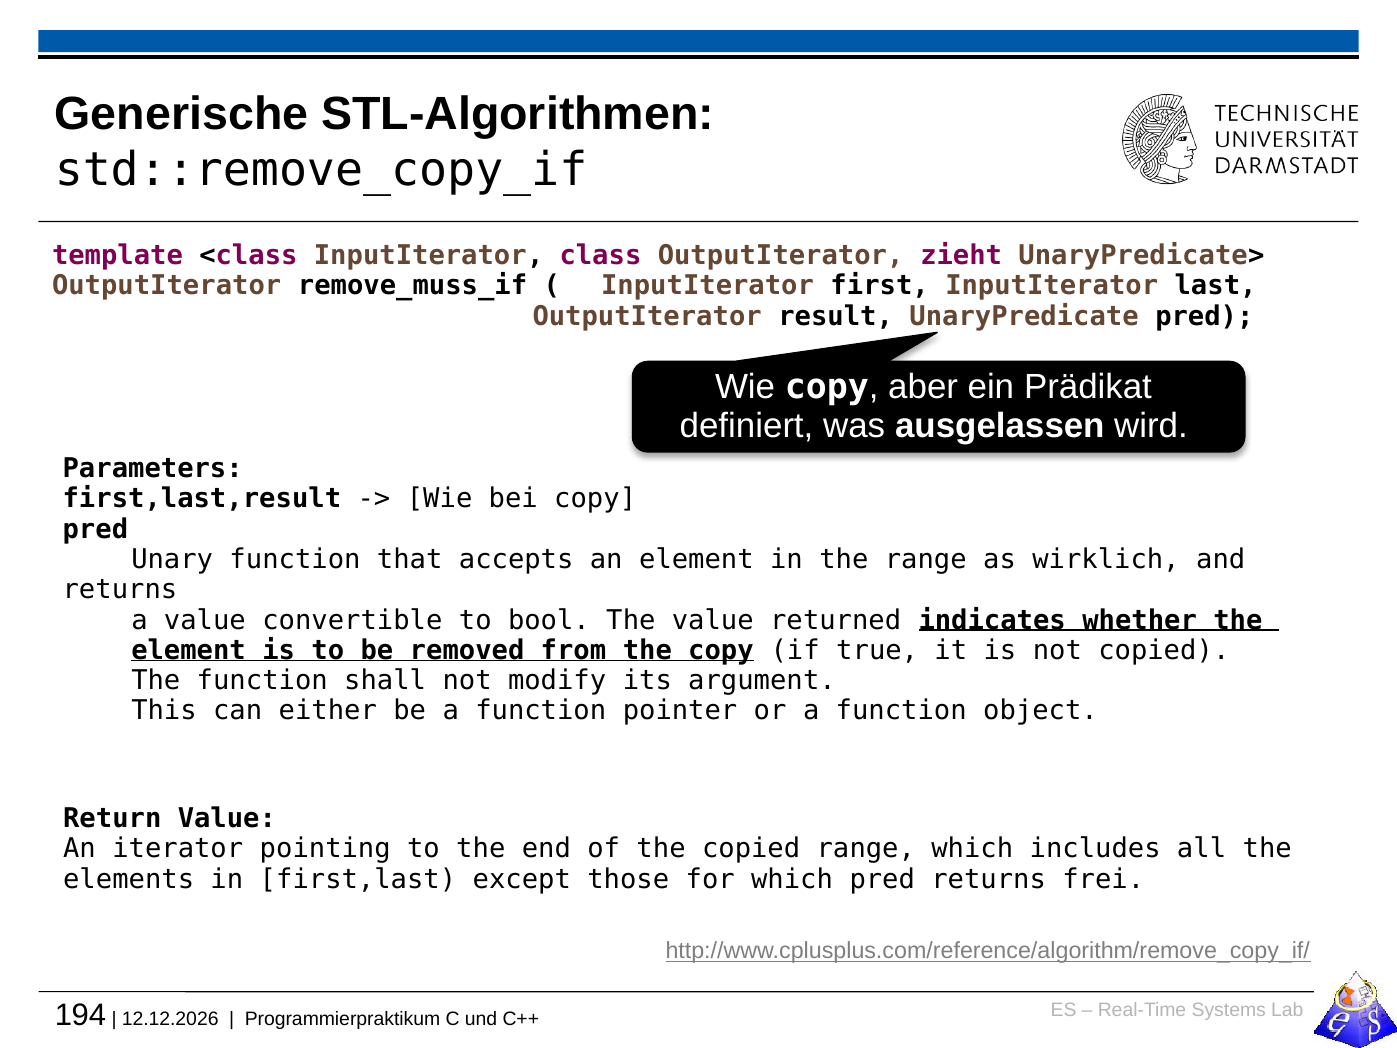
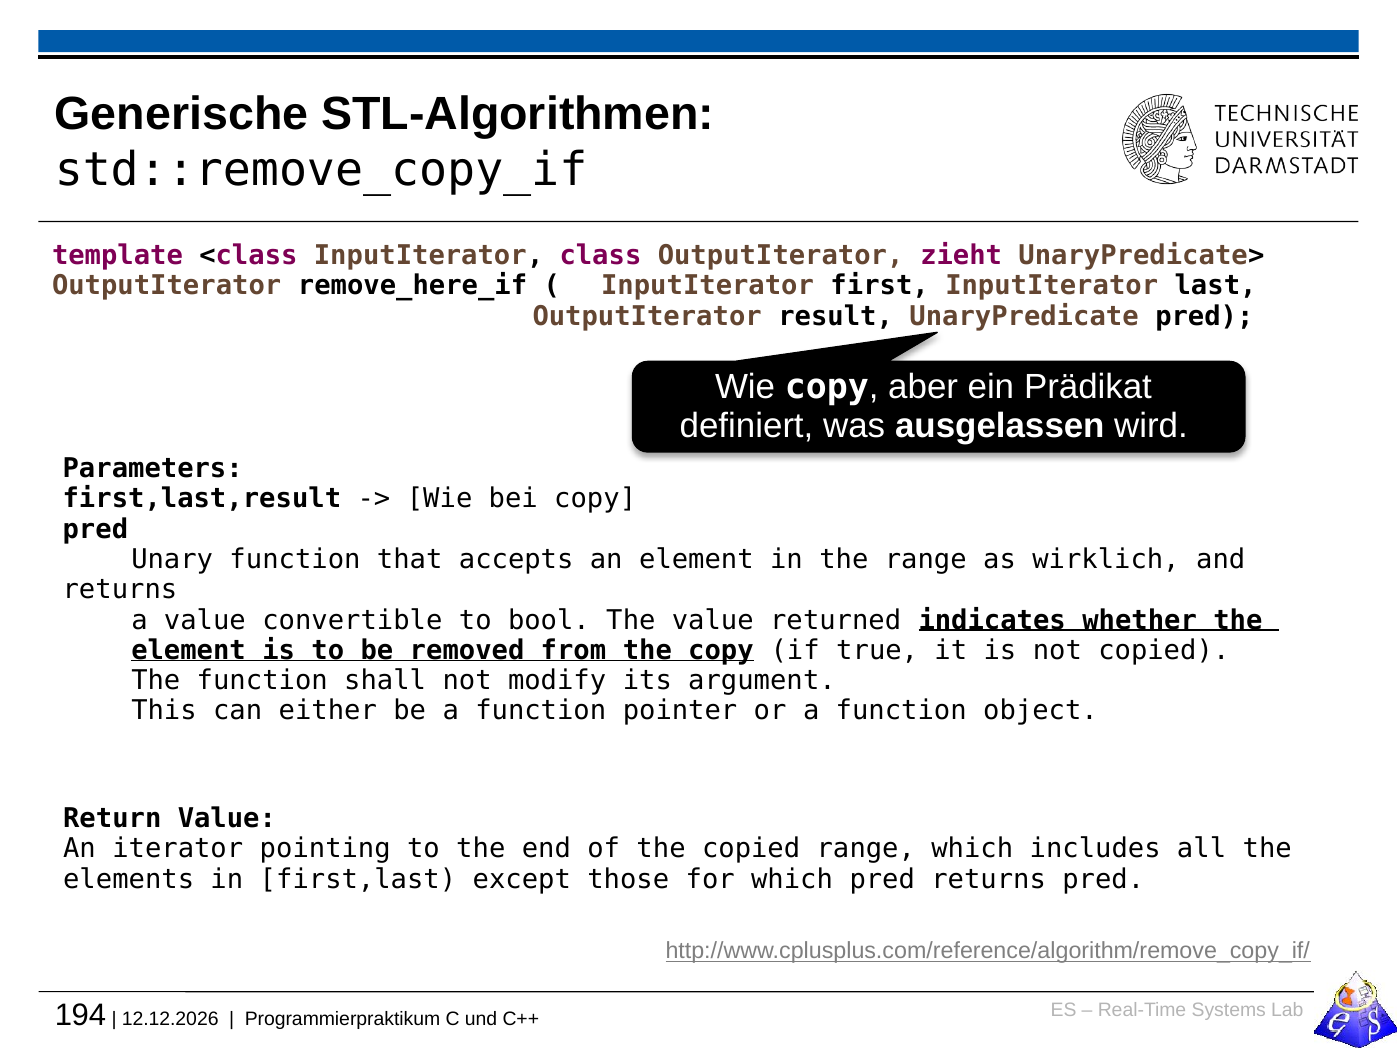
remove_muss_if: remove_muss_if -> remove_here_if
returns frei: frei -> pred
